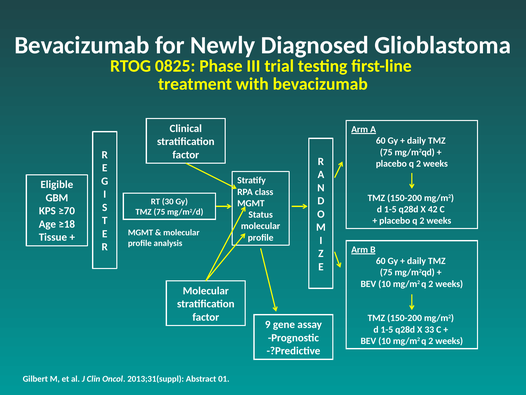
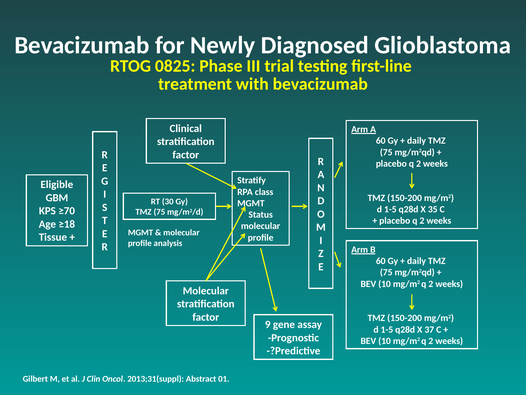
42: 42 -> 35
33: 33 -> 37
